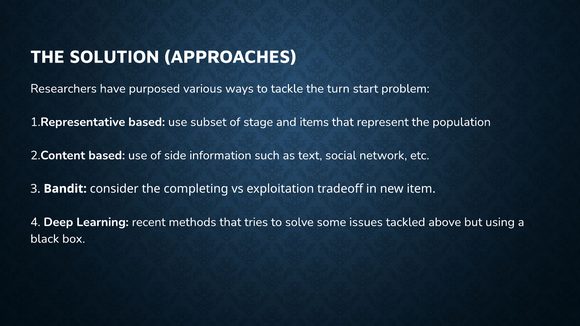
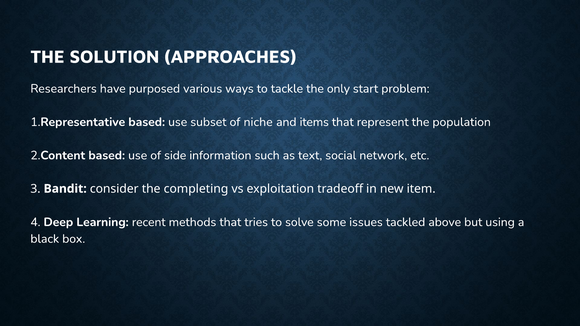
turn: turn -> only
stage: stage -> niche
